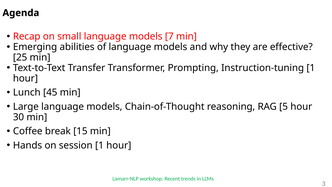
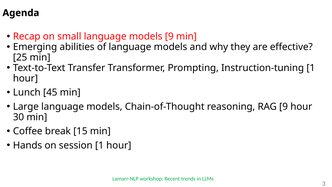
models 7: 7 -> 9
RAG 5: 5 -> 9
